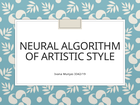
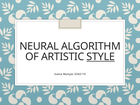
STYLE underline: none -> present
